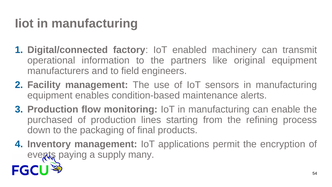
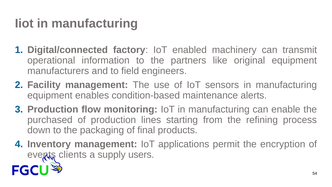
paying: paying -> clients
many: many -> users
